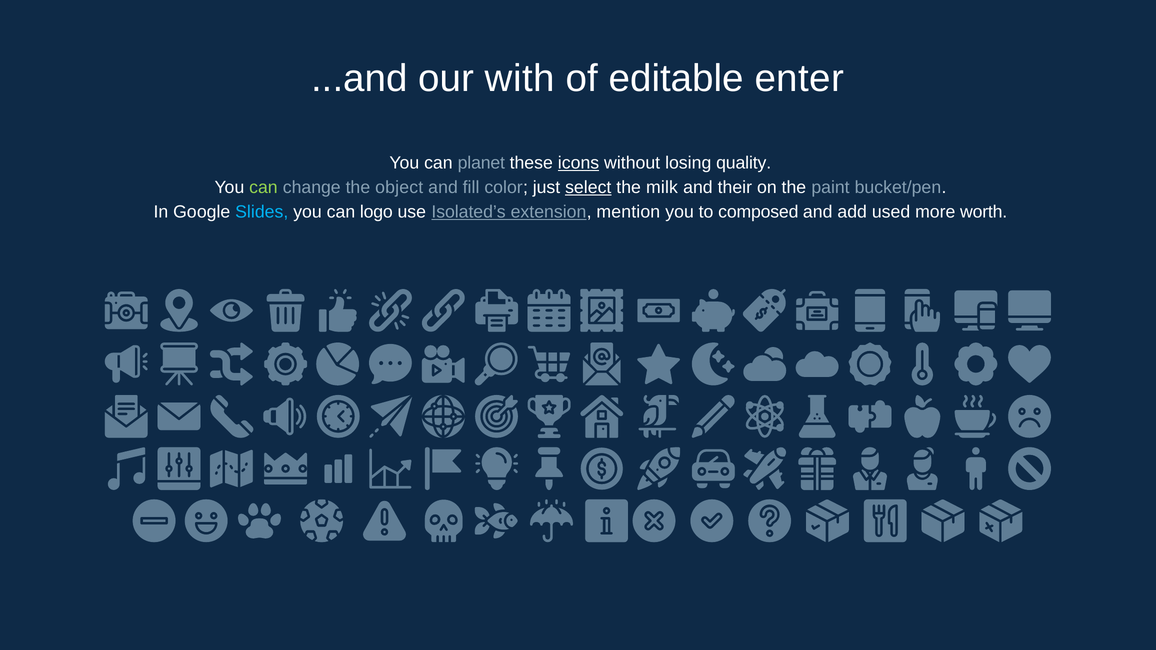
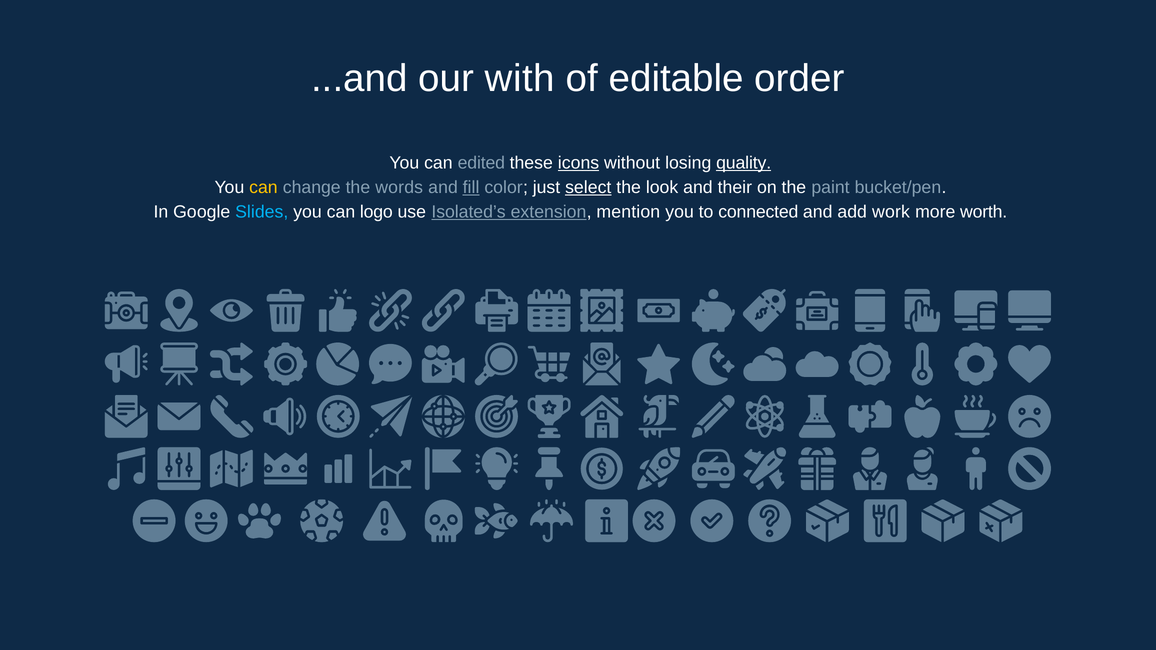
enter: enter -> order
planet: planet -> edited
quality underline: none -> present
can at (263, 188) colour: light green -> yellow
object: object -> words
fill underline: none -> present
milk: milk -> look
composed: composed -> connected
used: used -> work
